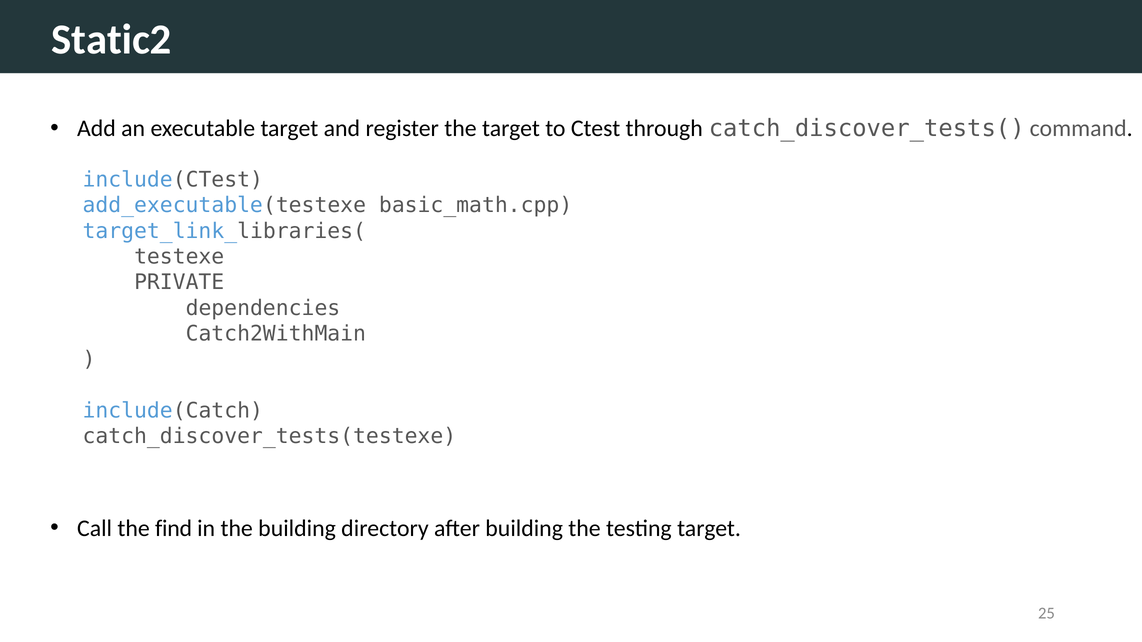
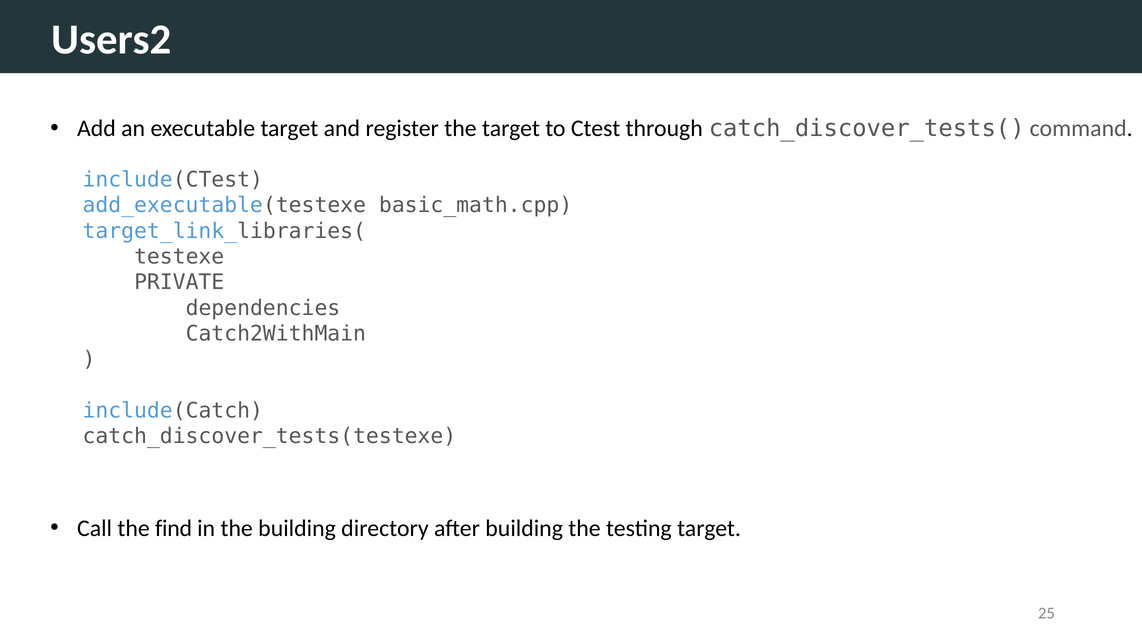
Static2: Static2 -> Users2
